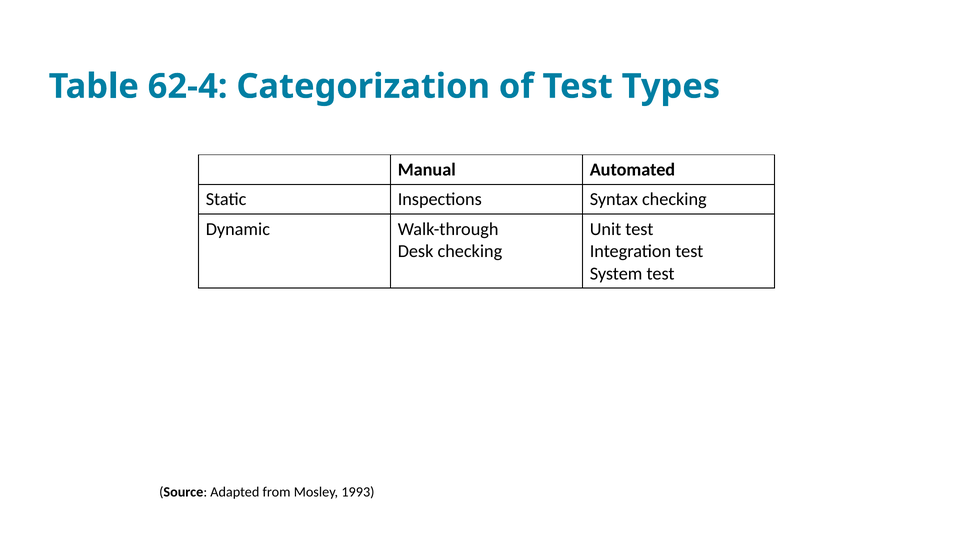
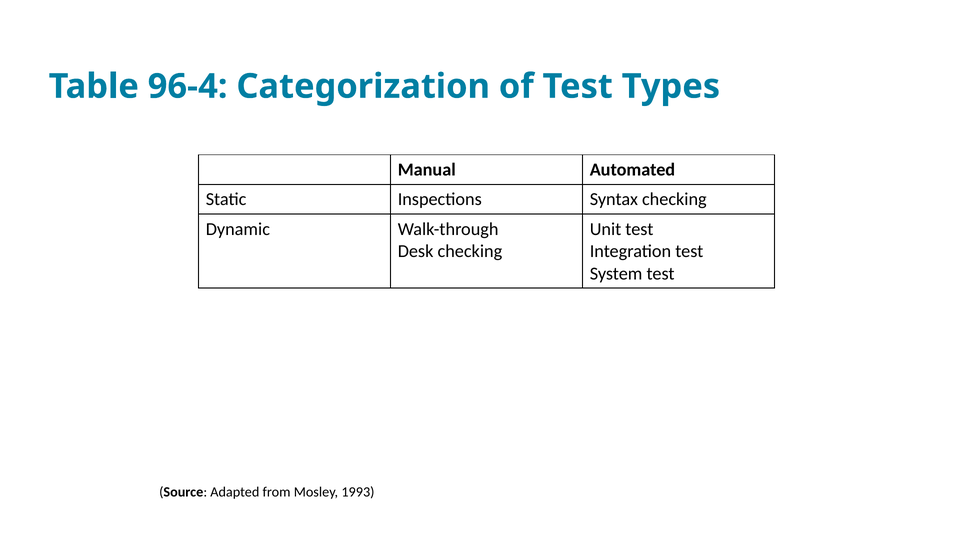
62-4: 62-4 -> 96-4
